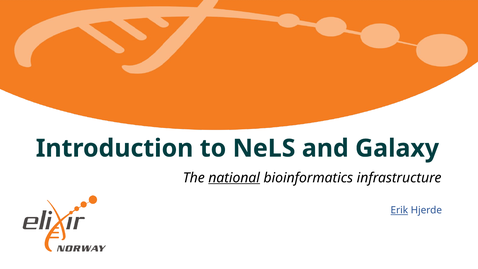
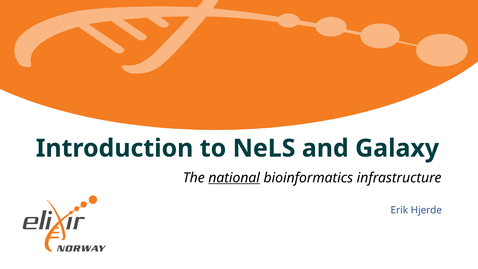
Erik underline: present -> none
